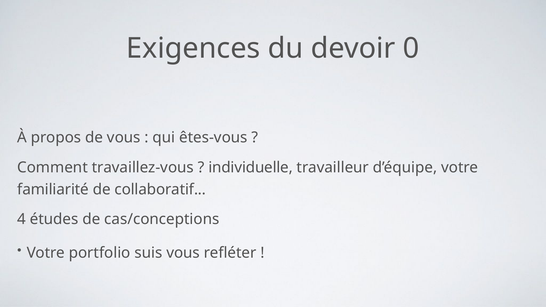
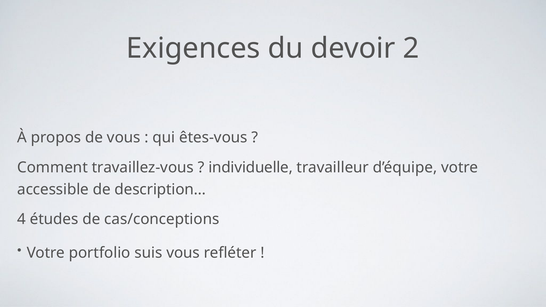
0: 0 -> 2
familiarité: familiarité -> accessible
collaboratif: collaboratif -> description
